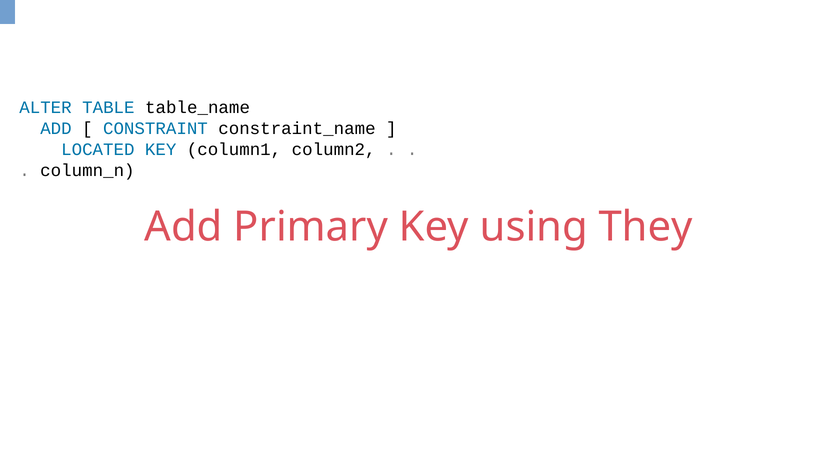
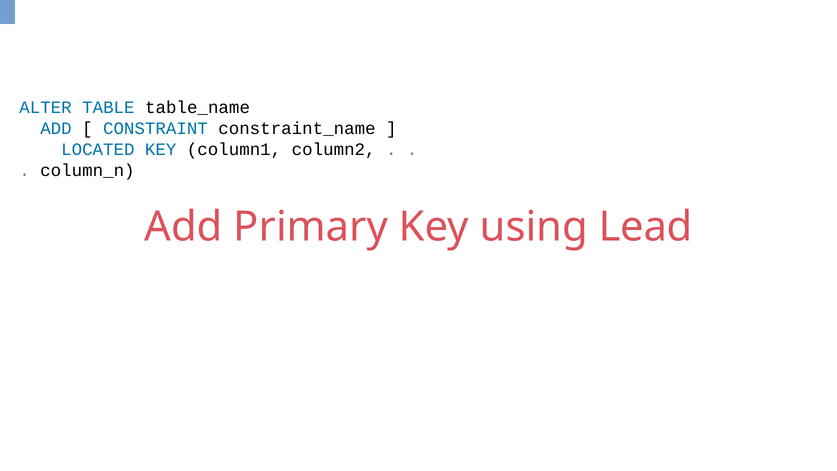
They: They -> Lead
